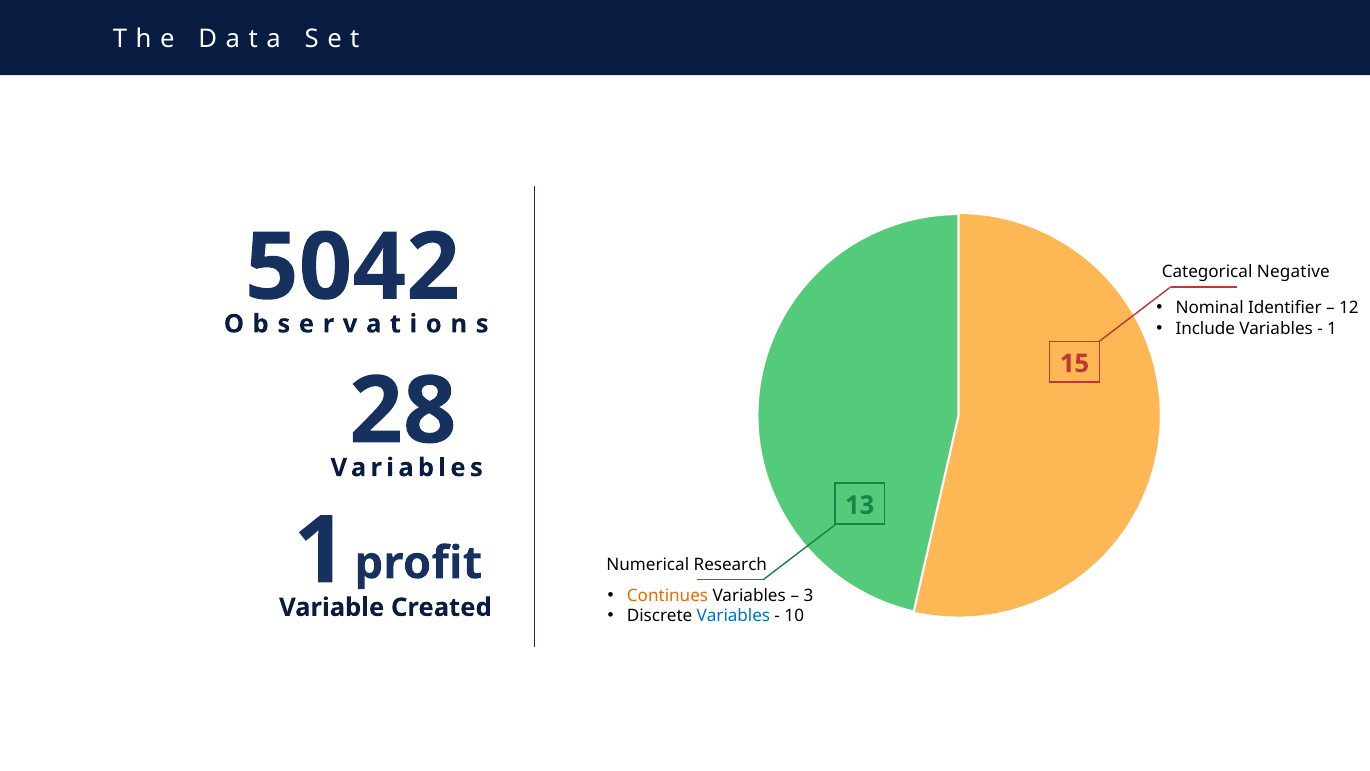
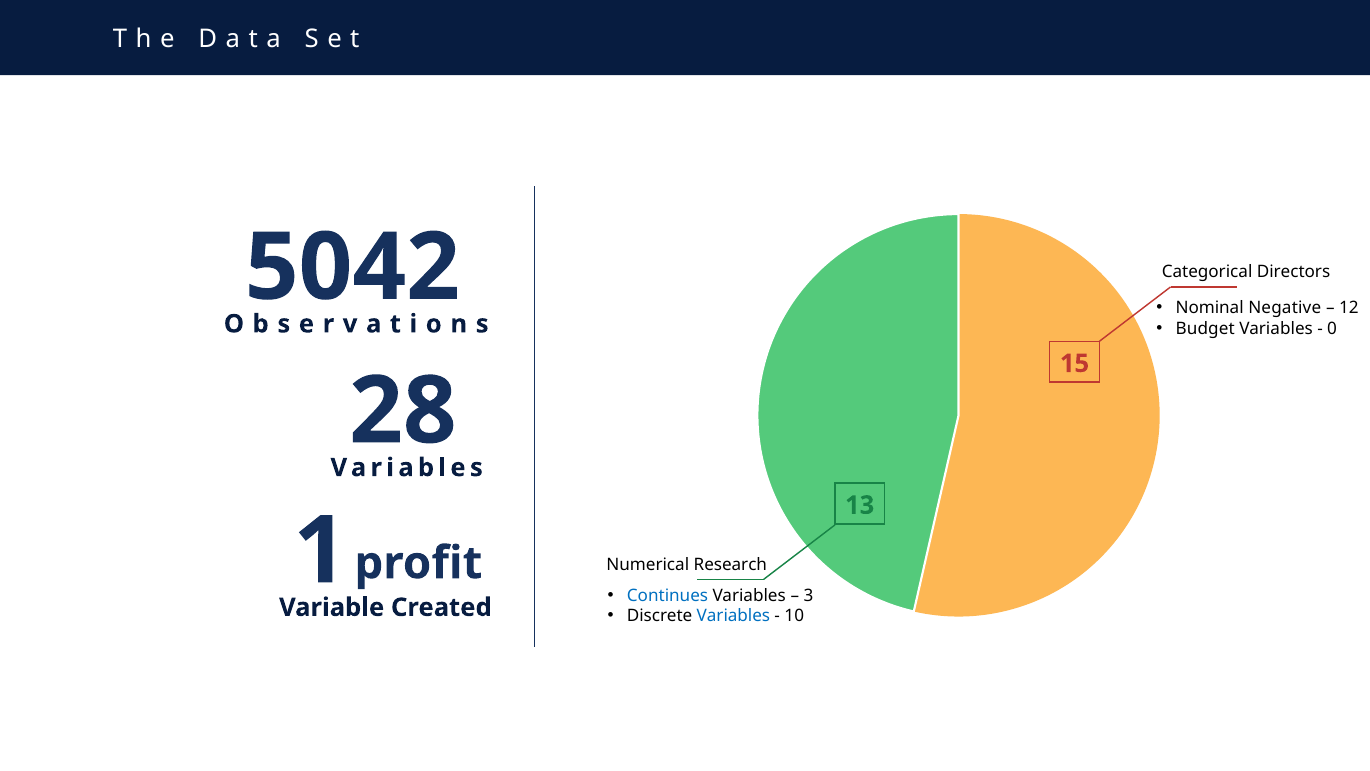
Negative: Negative -> Directors
Identifier: Identifier -> Negative
Include: Include -> Budget
1 at (1332, 328): 1 -> 0
Continues colour: orange -> blue
